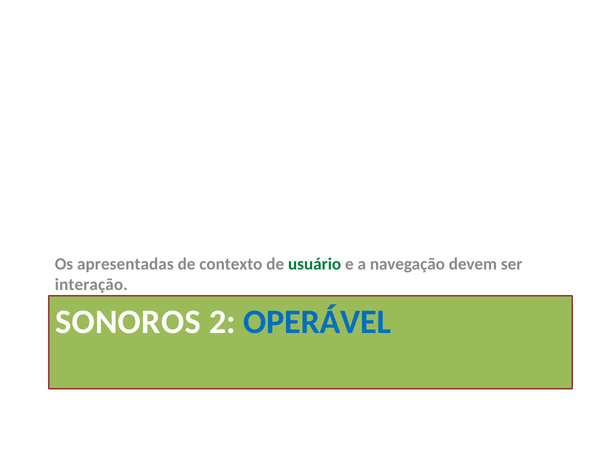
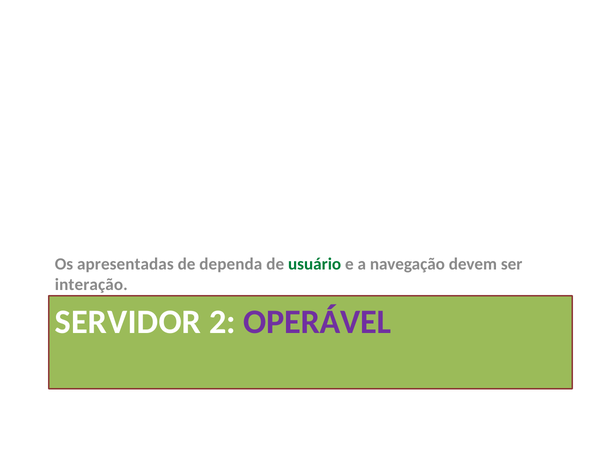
contexto: contexto -> dependa
SONOROS: SONOROS -> SERVIDOR
OPERÁVEL colour: blue -> purple
